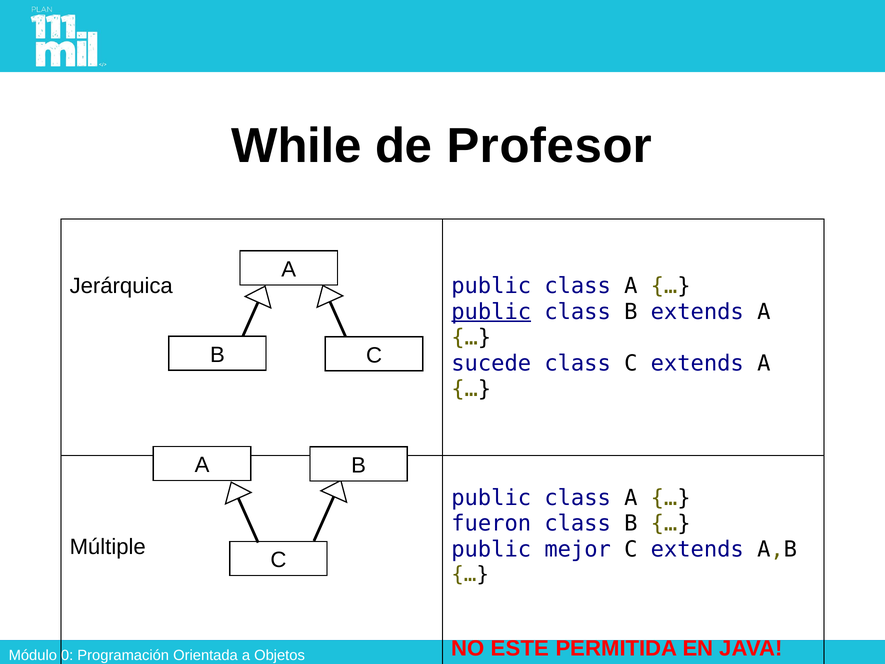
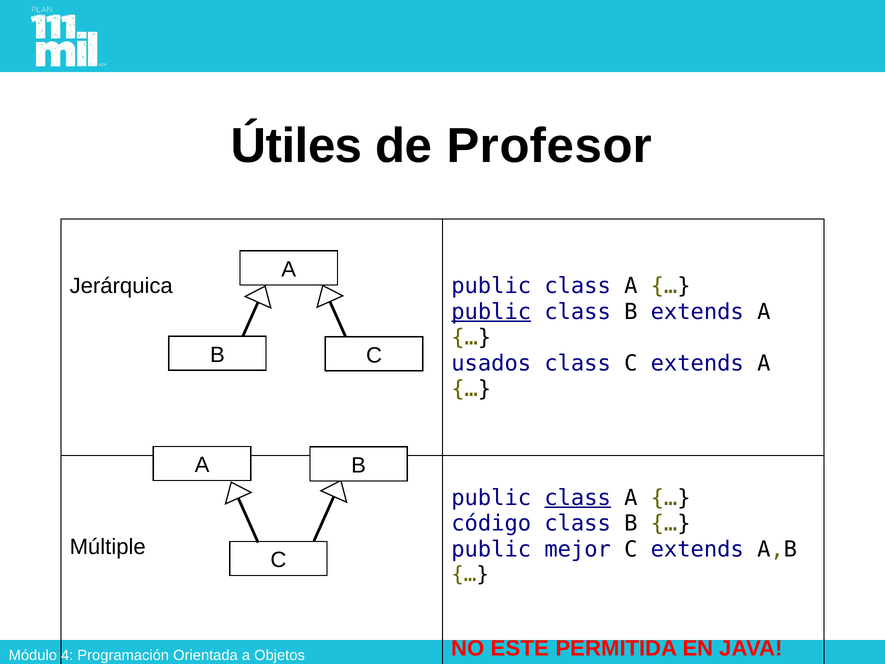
While: While -> Útiles
sucede: sucede -> usados
class at (578, 498) underline: none -> present
fueron: fueron -> código
0: 0 -> 4
